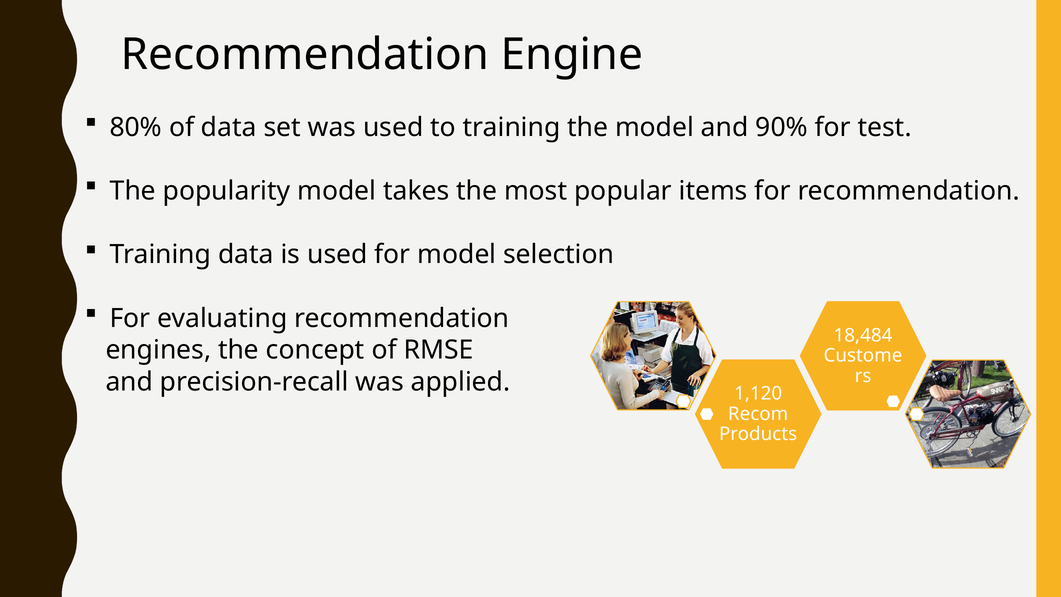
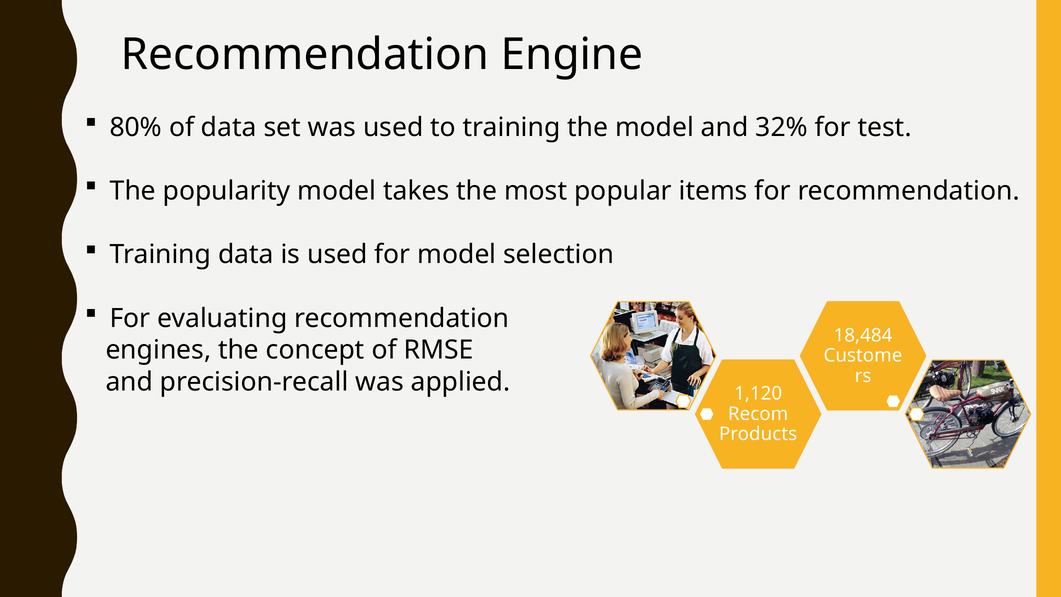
90%: 90% -> 32%
